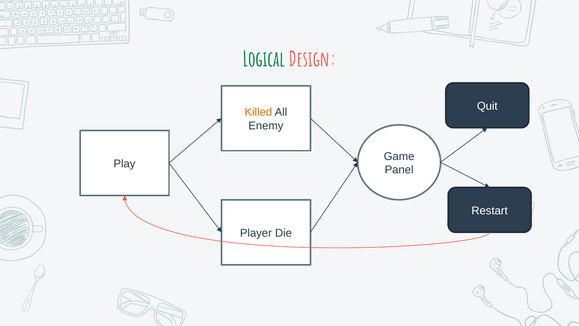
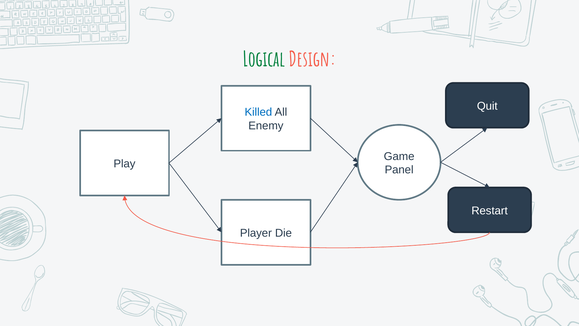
Killed colour: orange -> blue
